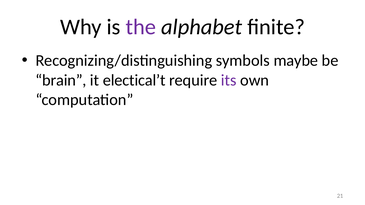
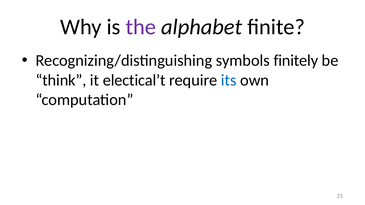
maybe: maybe -> finitely
brain: brain -> think
its colour: purple -> blue
